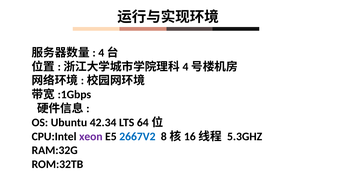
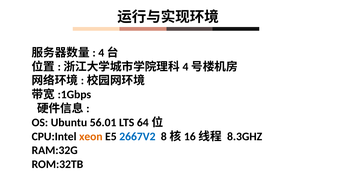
42.34: 42.34 -> 56.01
xeon colour: purple -> orange
5.3GHZ: 5.3GHZ -> 8.3GHZ
